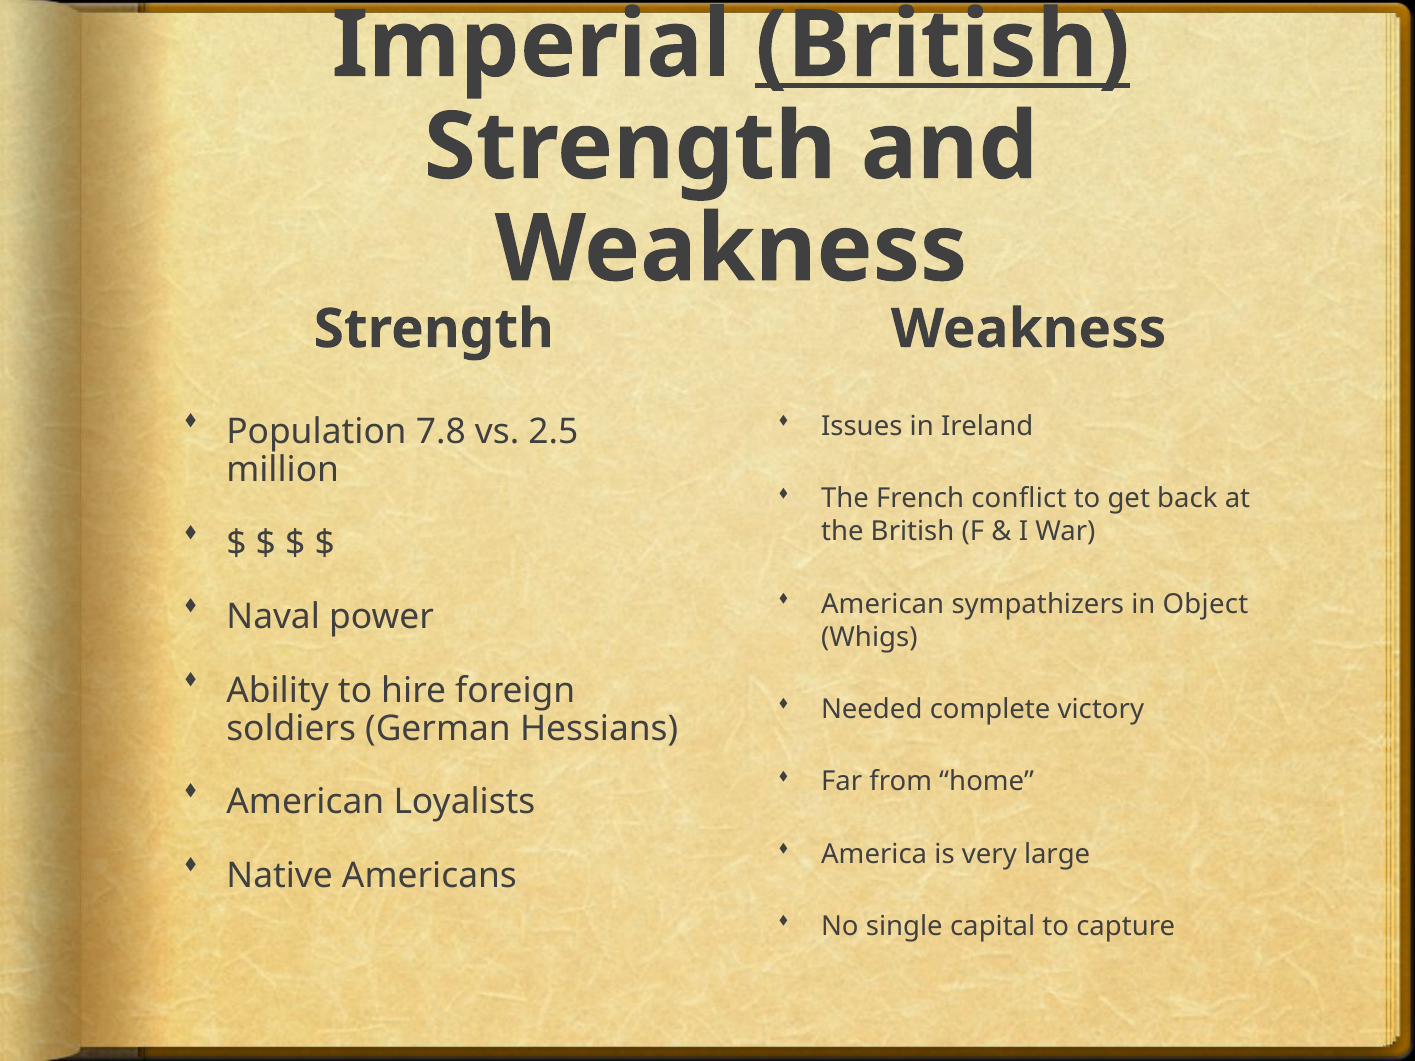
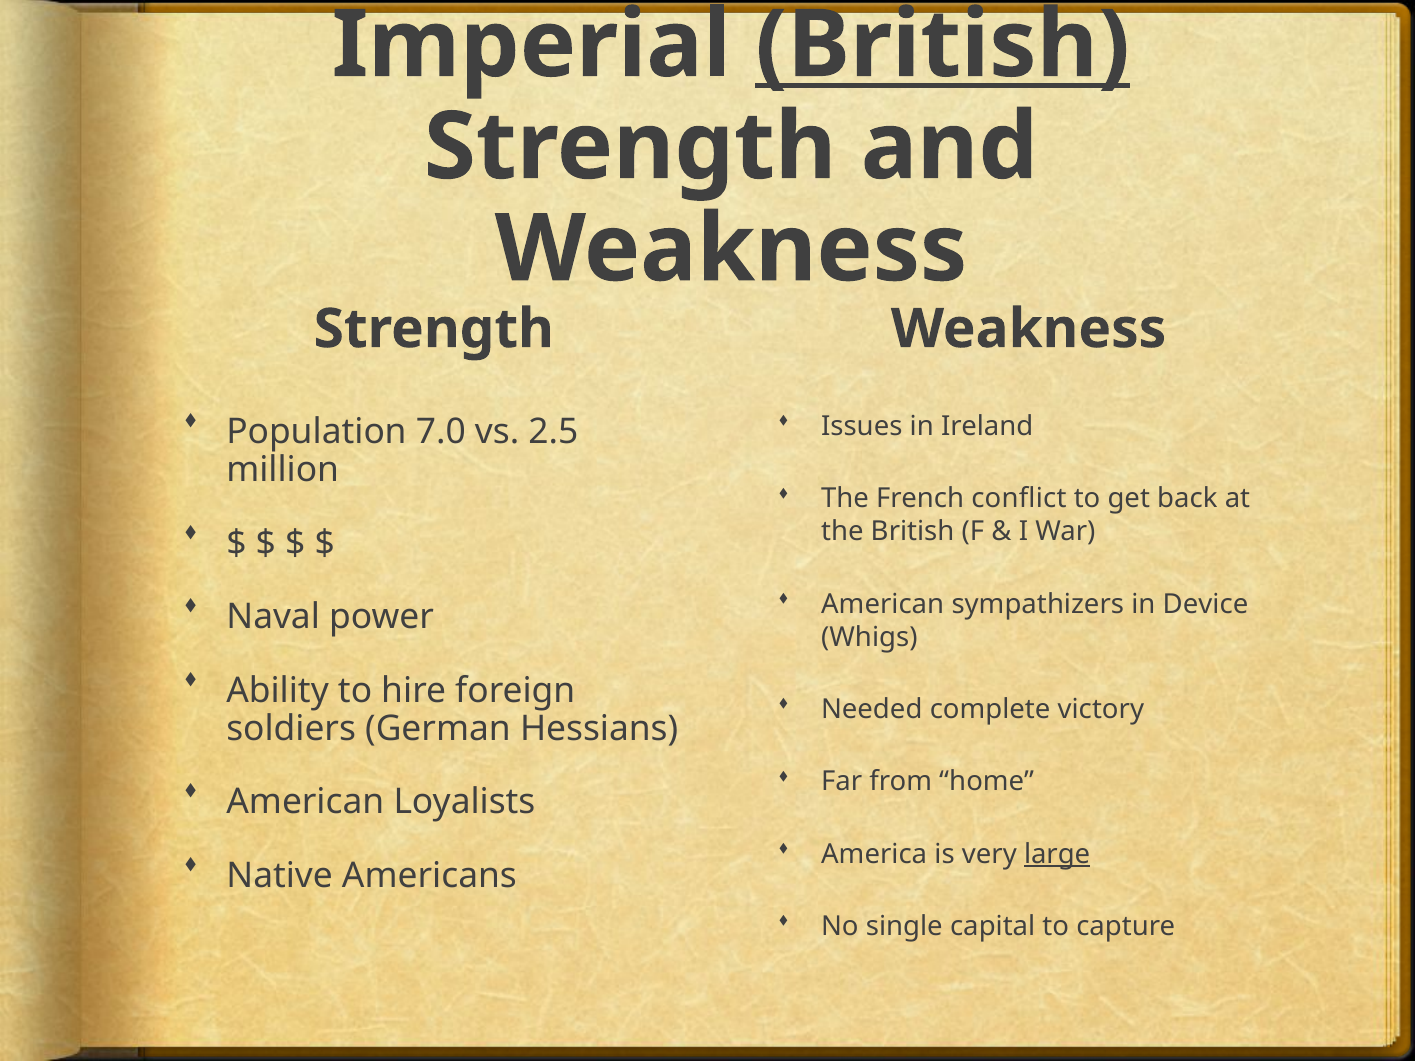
7.8: 7.8 -> 7.0
Object: Object -> Device
large underline: none -> present
